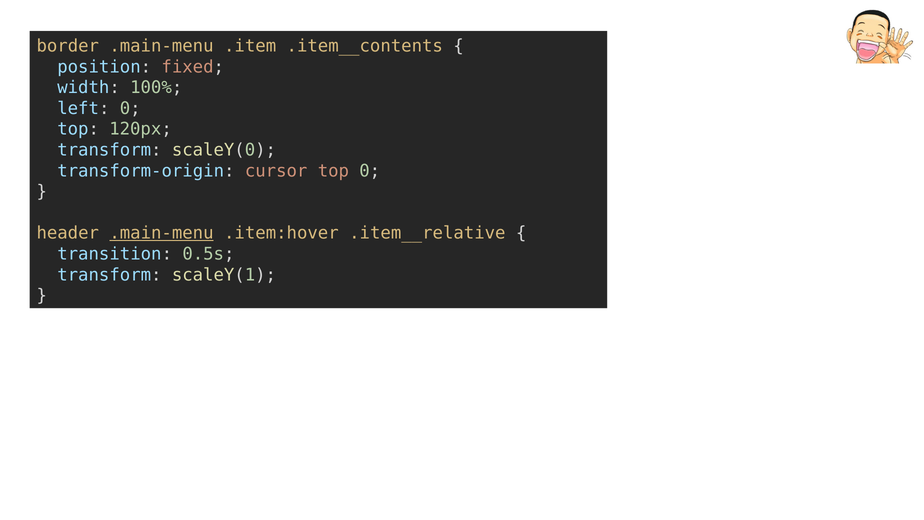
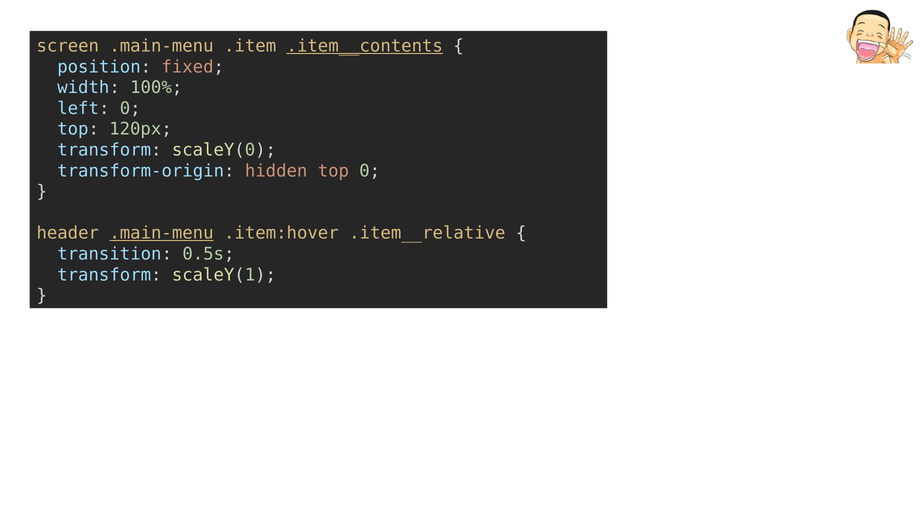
border: border -> screen
.item__contents underline: none -> present
cursor: cursor -> hidden
